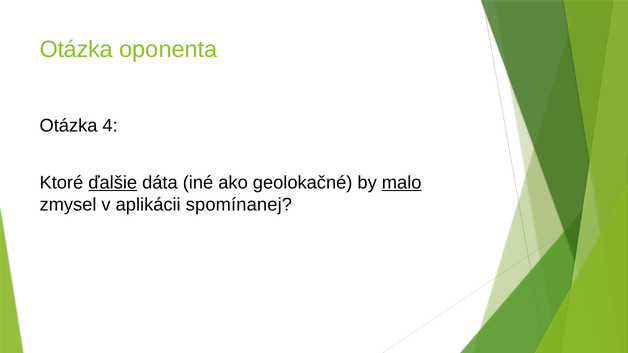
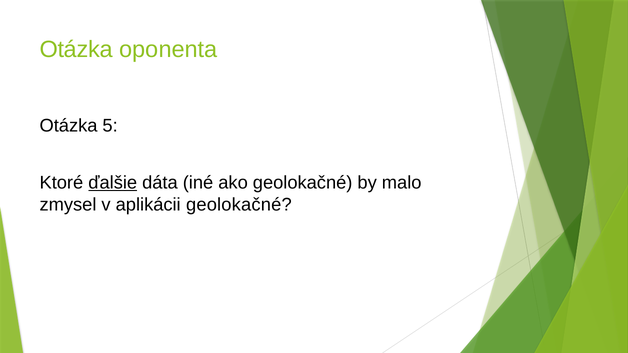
4: 4 -> 5
malo underline: present -> none
aplikácii spomínanej: spomínanej -> geolokačné
